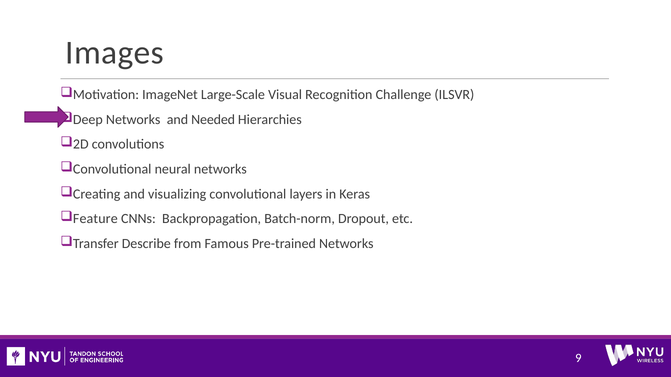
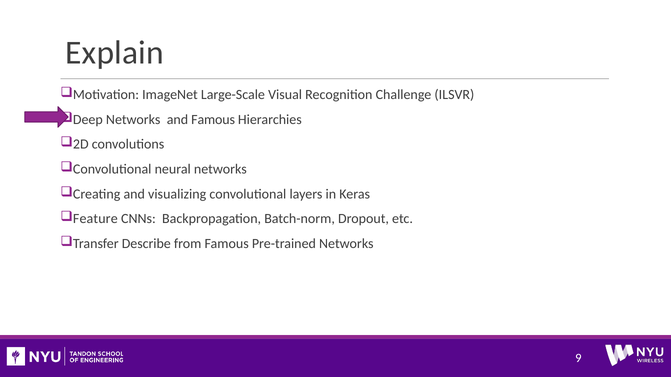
Images: Images -> Explain
and Needed: Needed -> Famous
